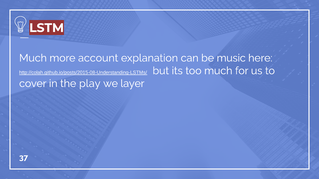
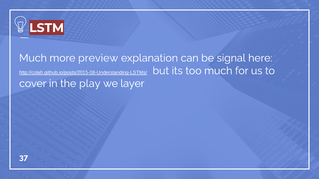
account: account -> preview
music: music -> signal
